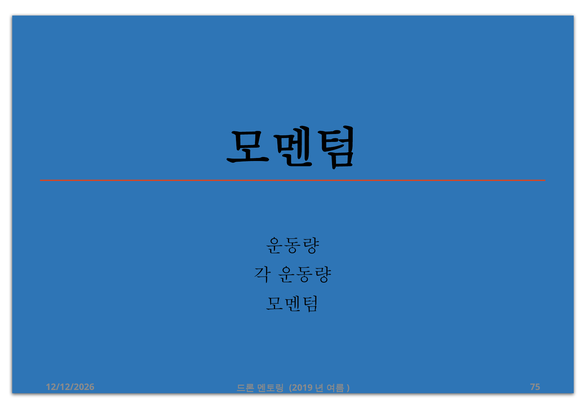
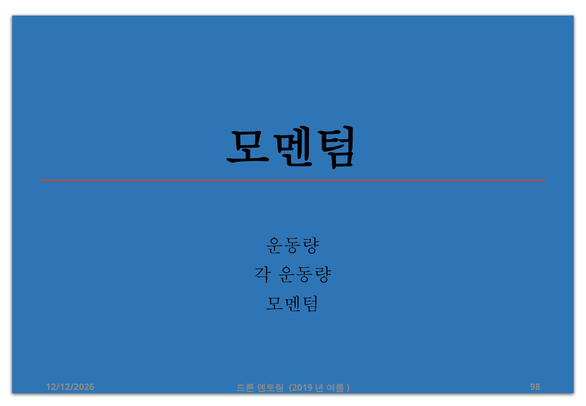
75: 75 -> 98
